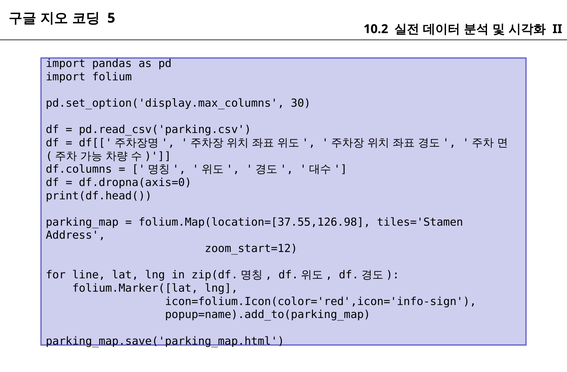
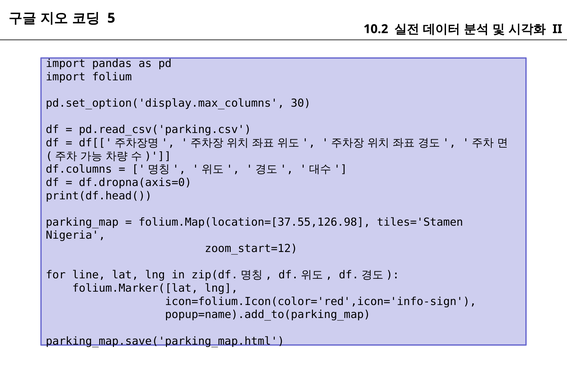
Address: Address -> Nigeria
